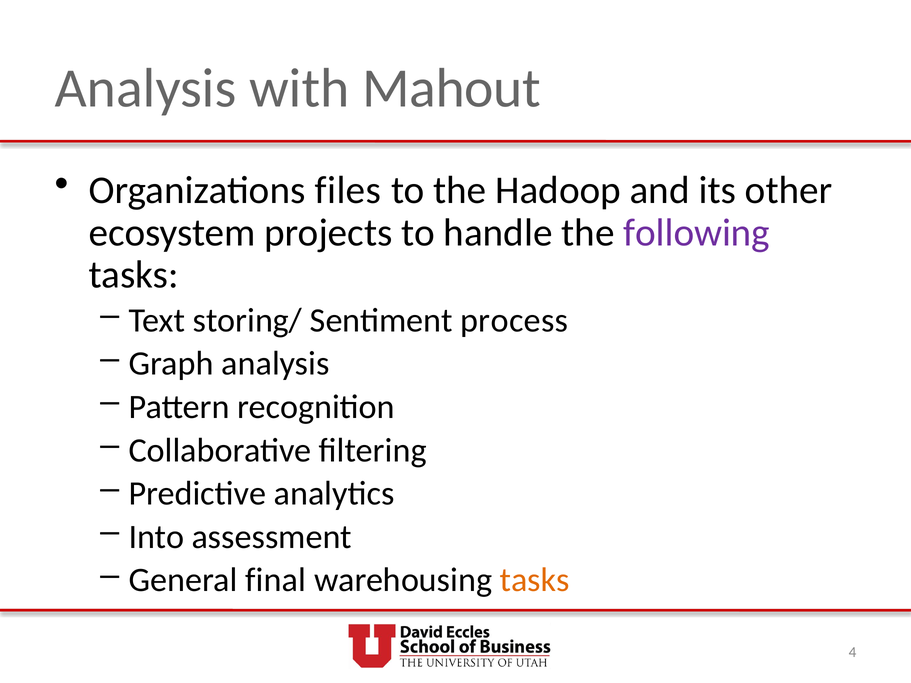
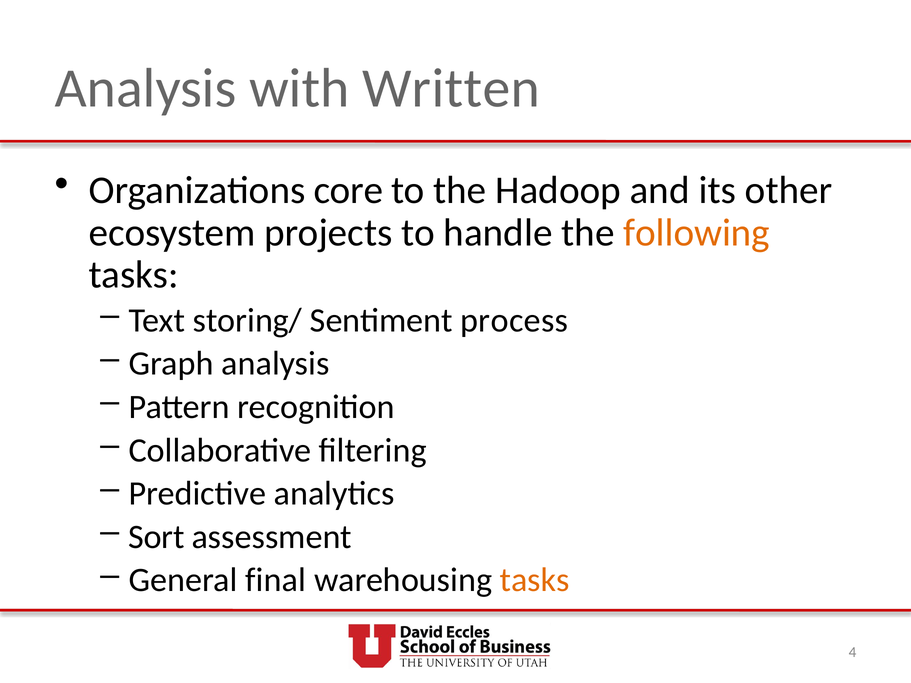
Mahout: Mahout -> Written
files: files -> core
following colour: purple -> orange
Into: Into -> Sort
